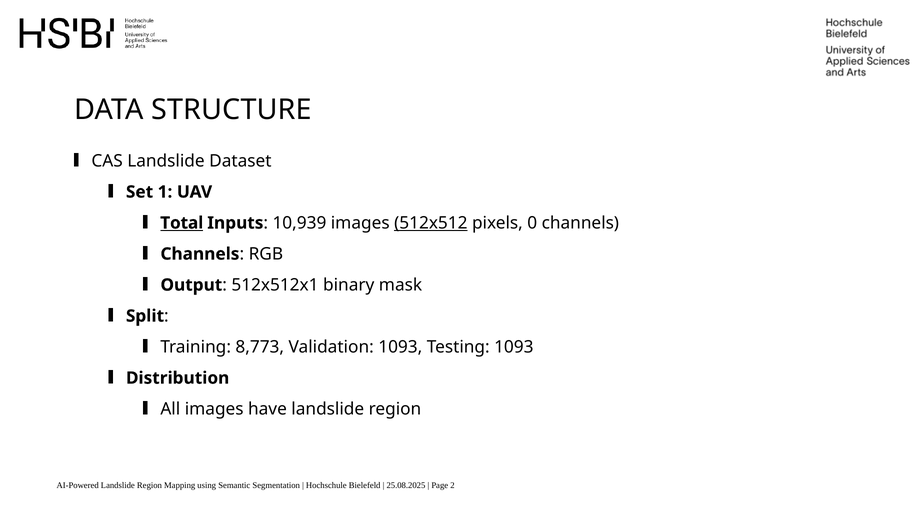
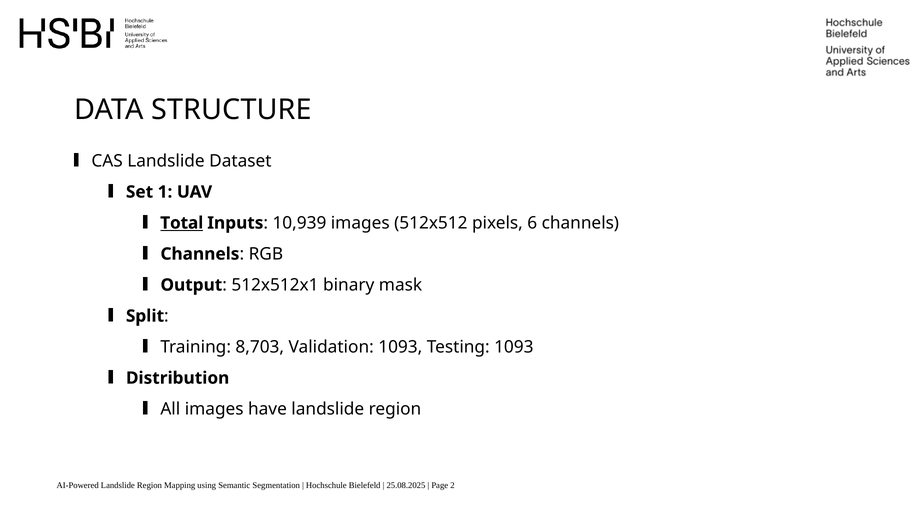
512x512 underline: present -> none
0: 0 -> 6
8,773: 8,773 -> 8,703
